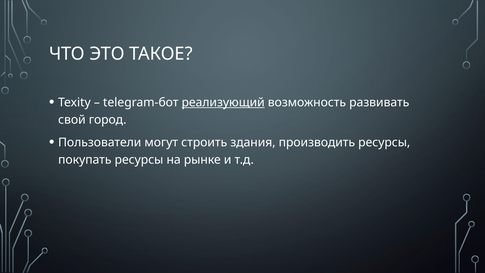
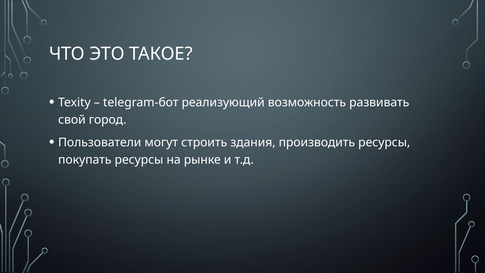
реализующий underline: present -> none
